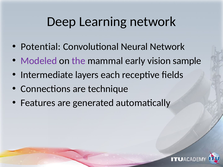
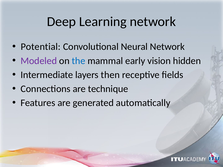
the colour: purple -> blue
sample: sample -> hidden
each: each -> then
